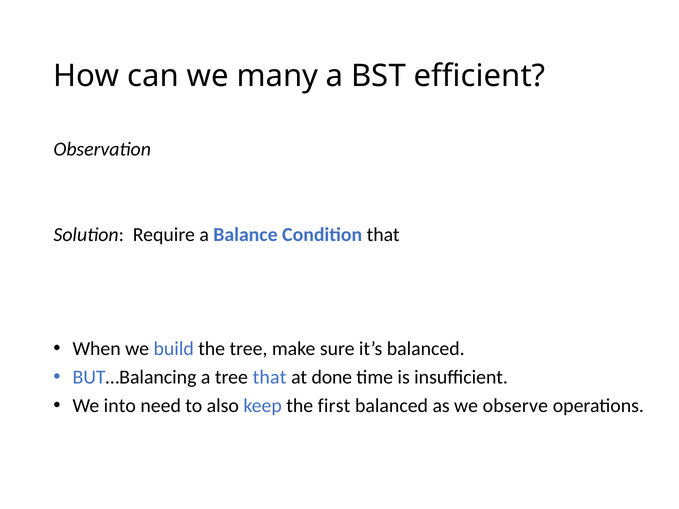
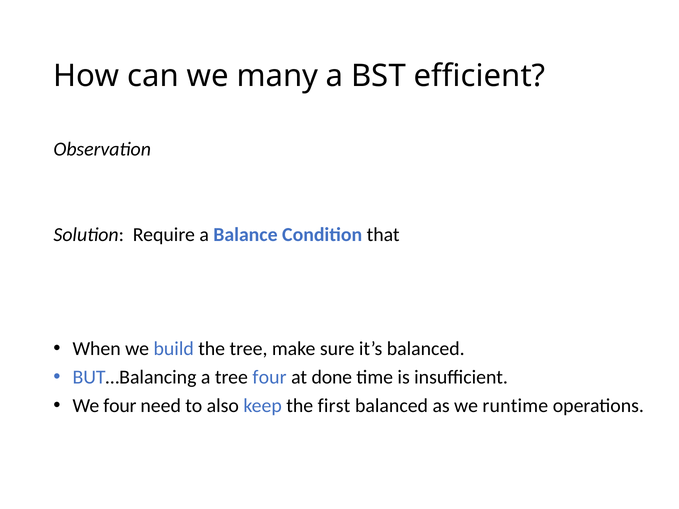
tree that: that -> four
We into: into -> four
observe: observe -> runtime
